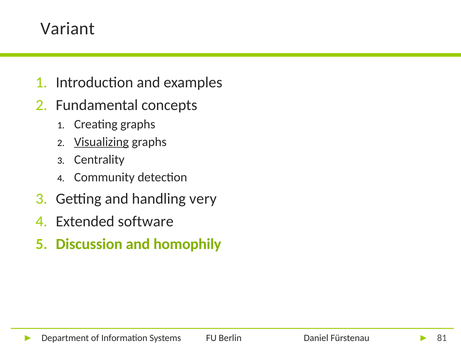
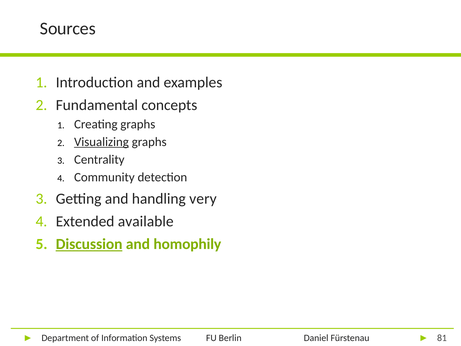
Variant: Variant -> Sources
software: software -> available
Discussion underline: none -> present
